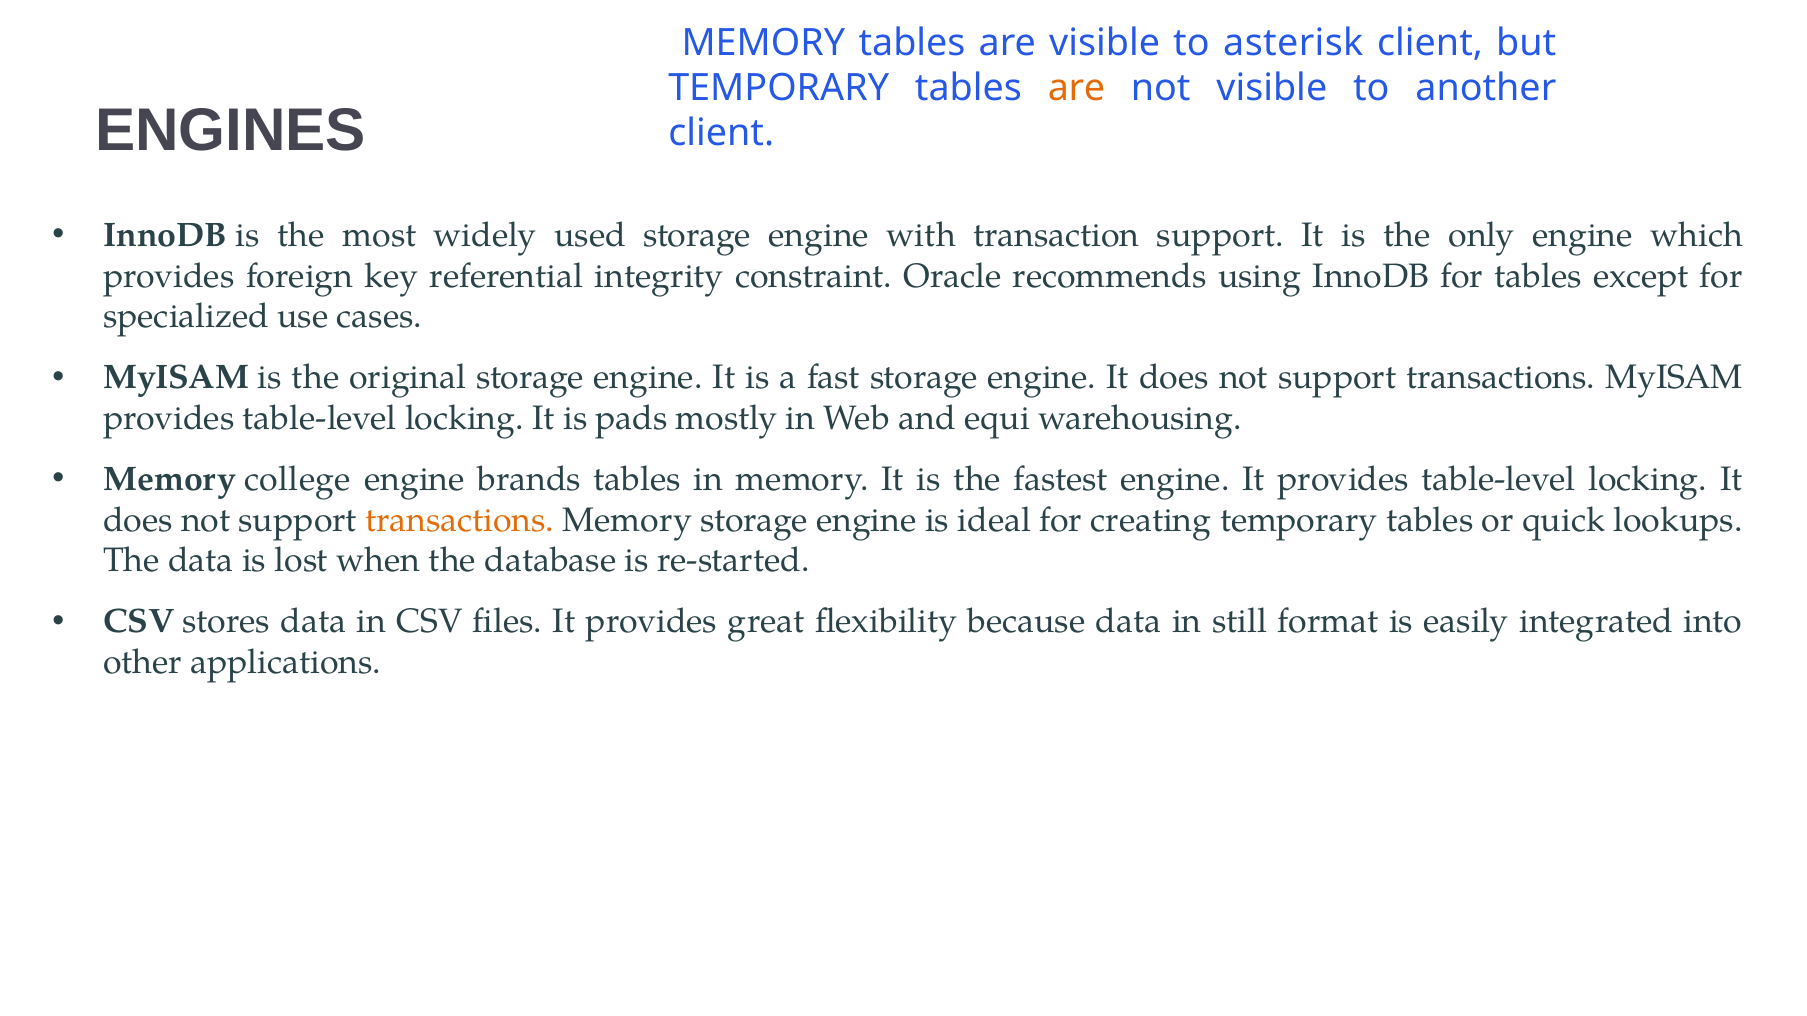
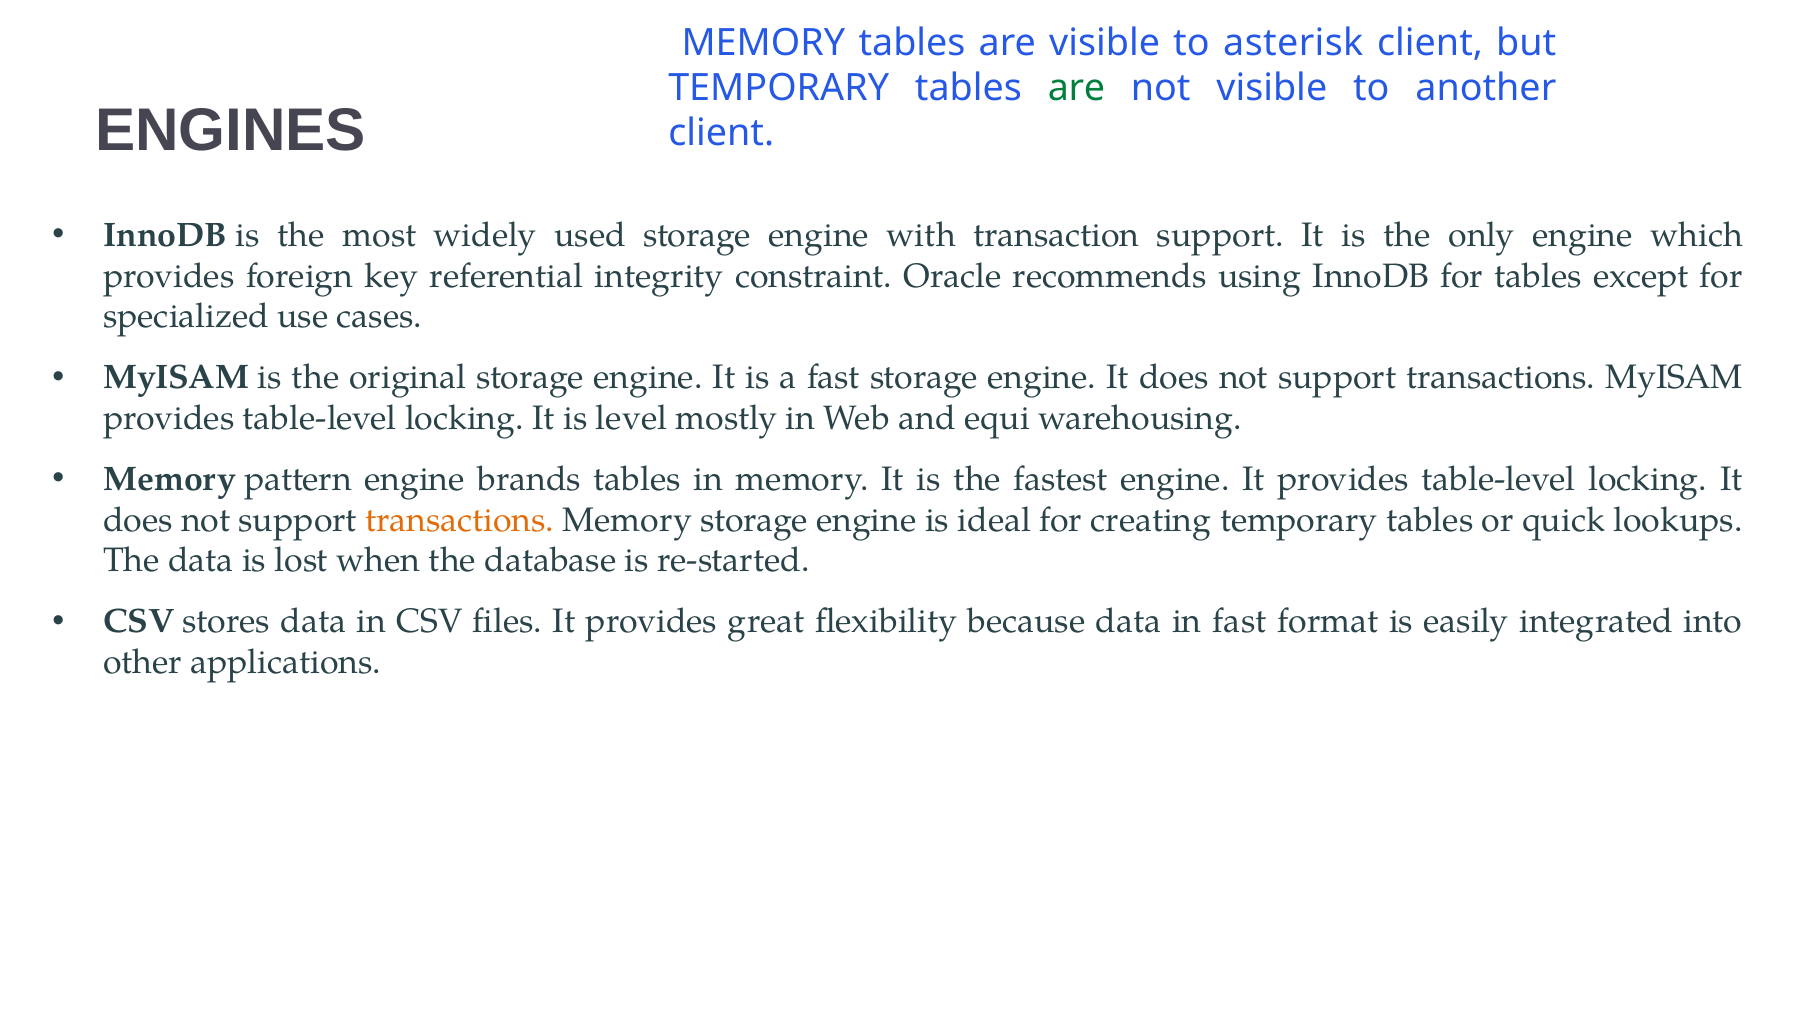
are at (1076, 88) colour: orange -> green
pads: pads -> level
college: college -> pattern
in still: still -> fast
